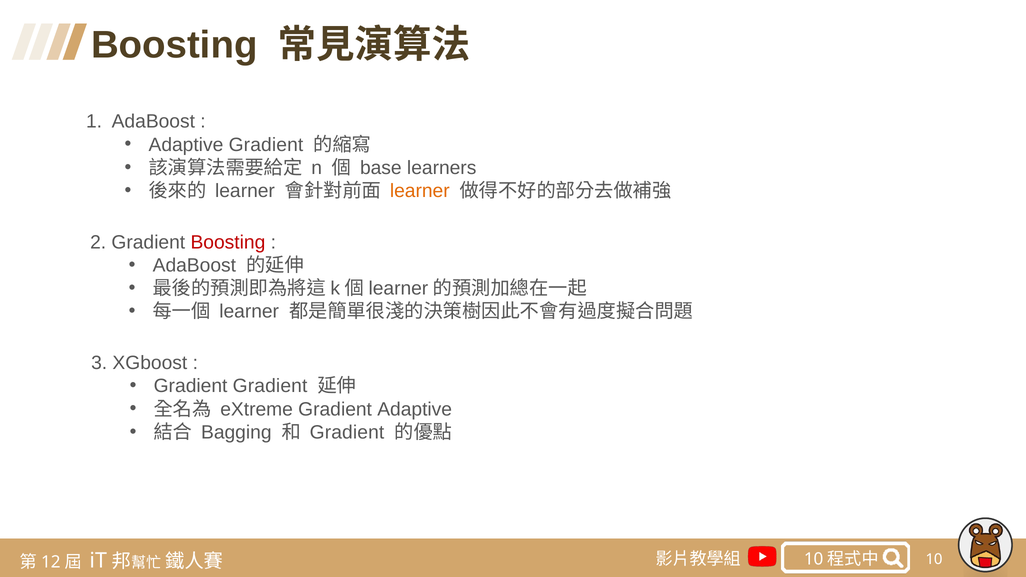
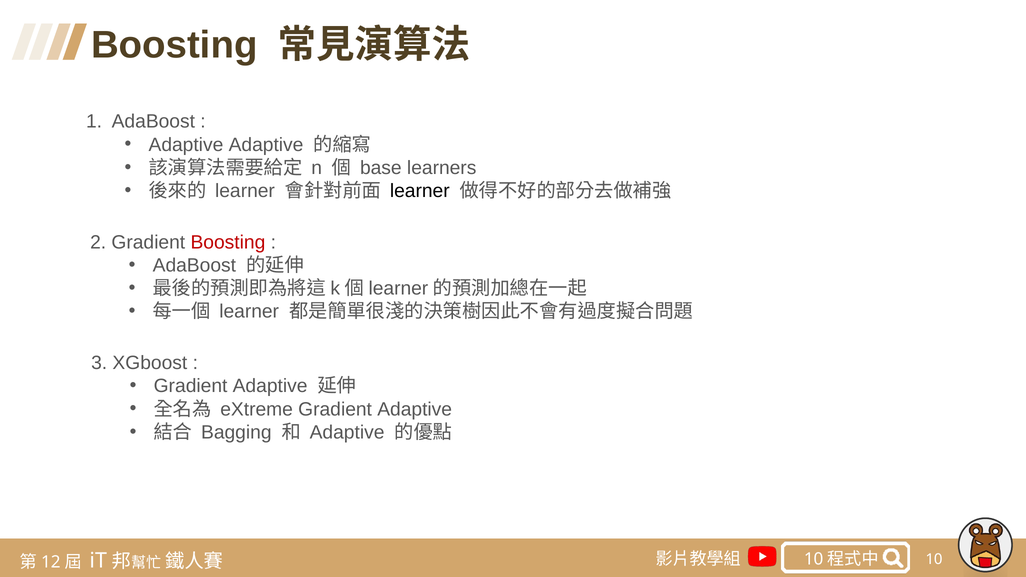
Adaptive Gradient: Gradient -> Adaptive
learner at (420, 191) colour: orange -> black
Gradient at (270, 386): Gradient -> Adaptive
Gradient at (347, 432): Gradient -> Adaptive
